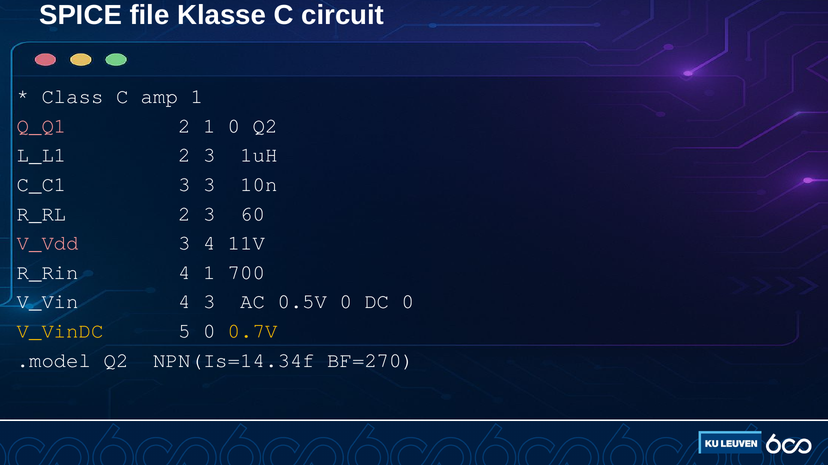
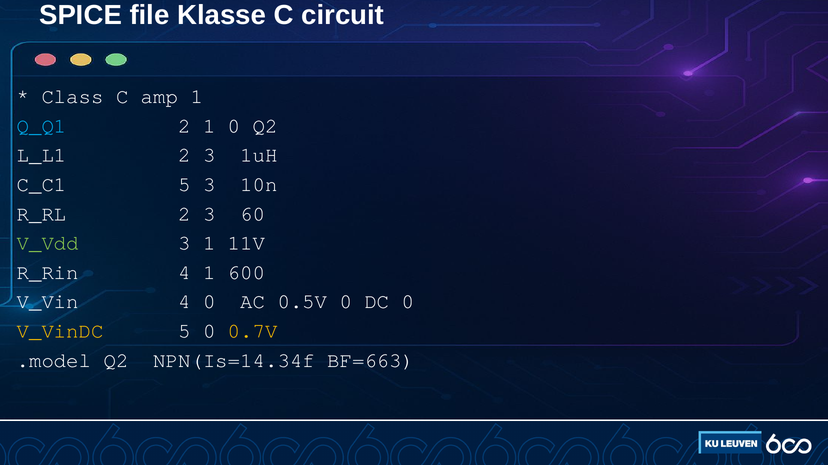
Q_Q1 colour: pink -> light blue
C_C1 3: 3 -> 5
V_Vdd colour: pink -> light green
3 4: 4 -> 1
700: 700 -> 600
4 3: 3 -> 0
BF=270: BF=270 -> BF=663
